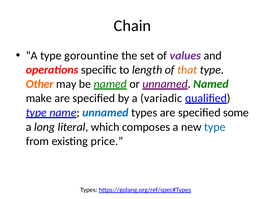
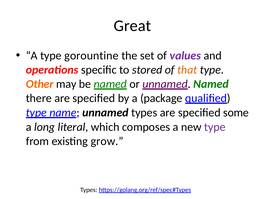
Chain: Chain -> Great
length: length -> stored
make: make -> there
variadic: variadic -> package
unnamed at (105, 112) colour: blue -> black
type at (215, 127) colour: blue -> purple
price: price -> grow
